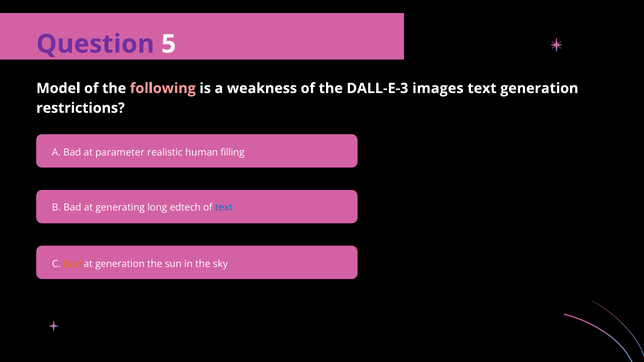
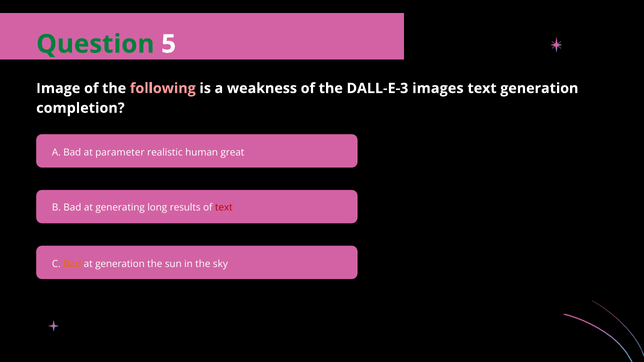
Question colour: purple -> green
Model: Model -> Image
restrictions: restrictions -> completion
filling: filling -> great
edtech: edtech -> results
text at (224, 207) colour: blue -> red
